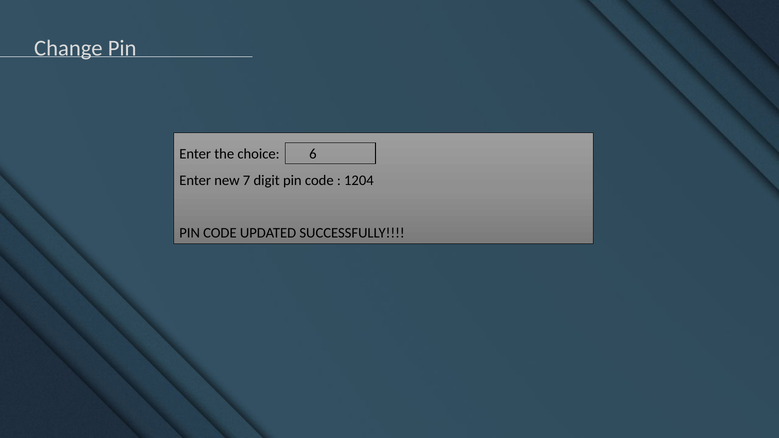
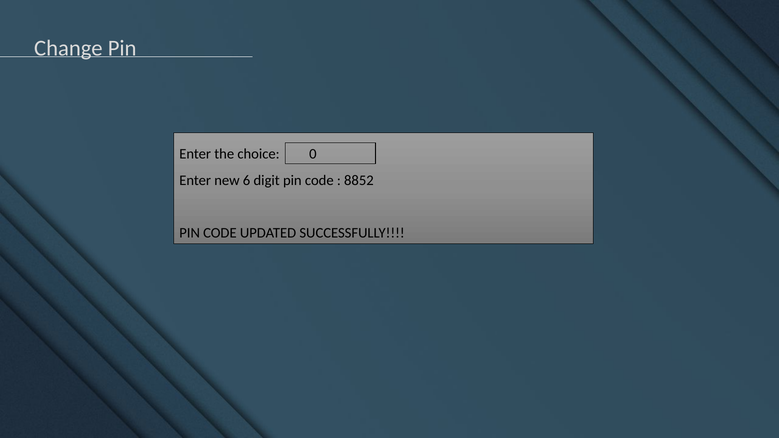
6: 6 -> 0
7: 7 -> 6
1204: 1204 -> 8852
